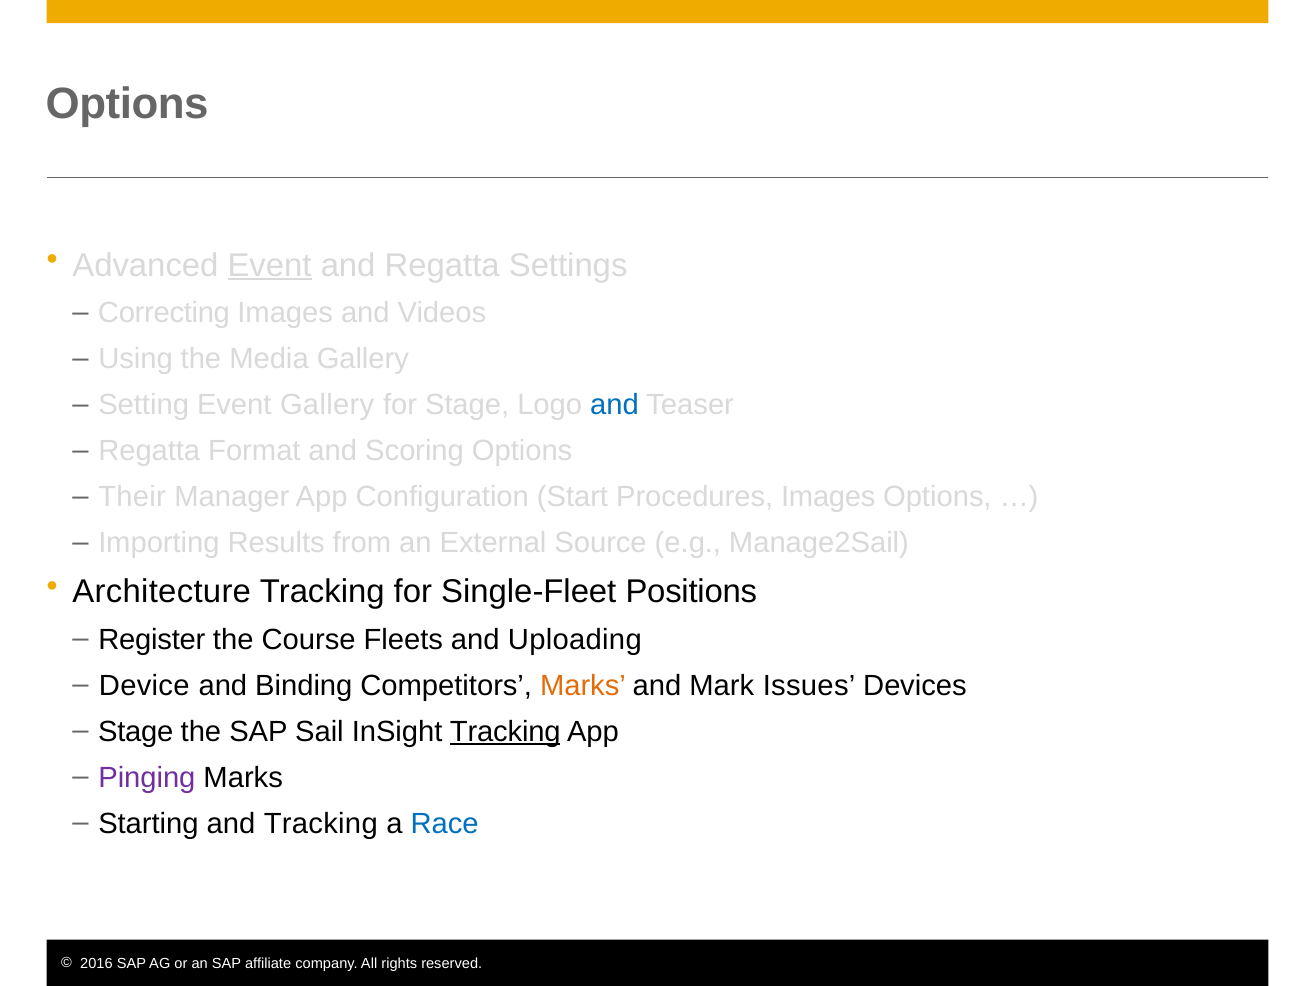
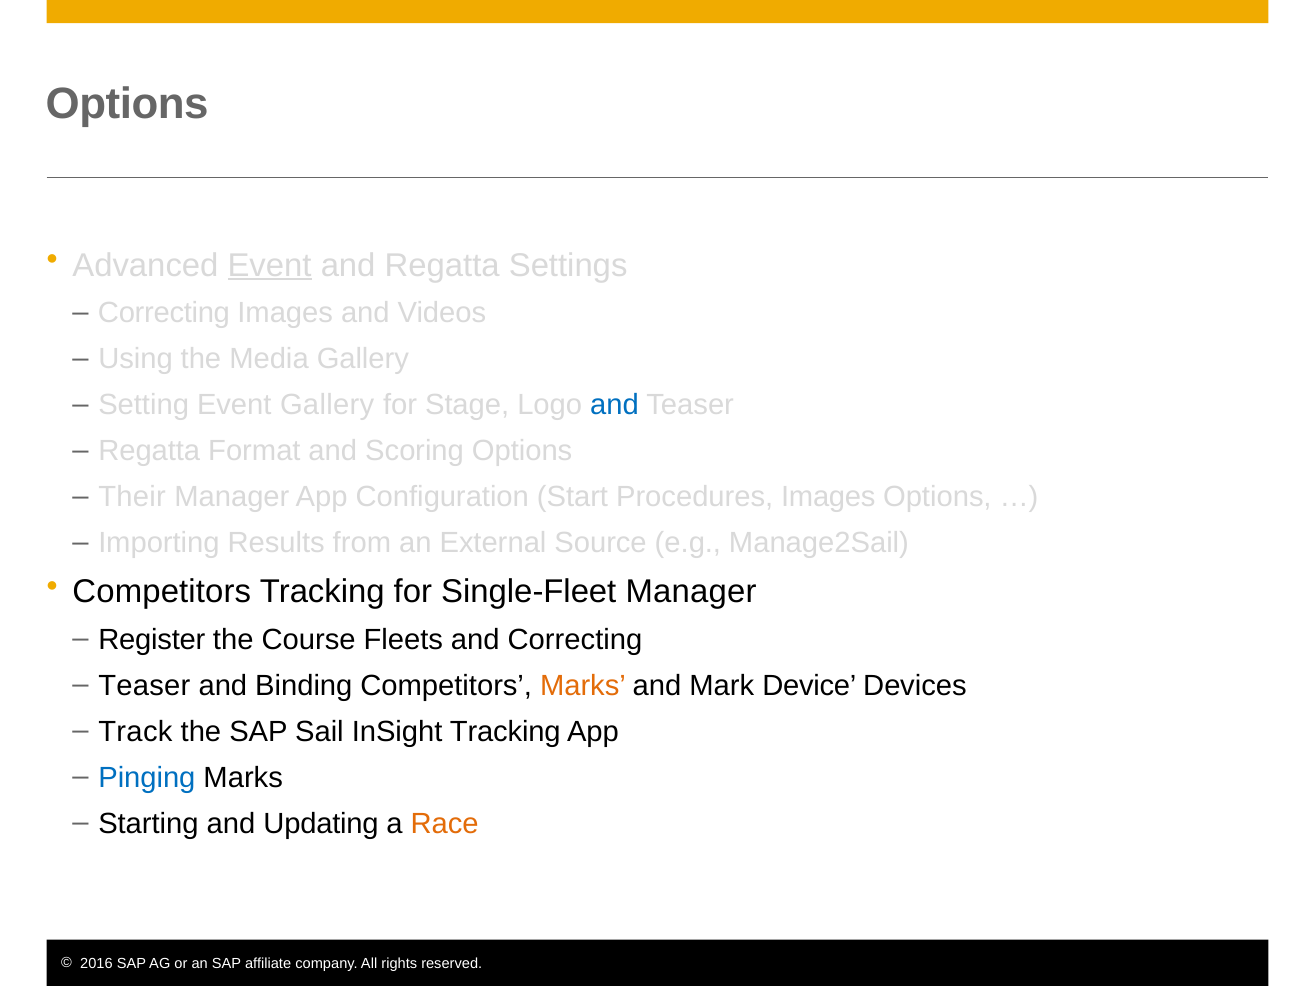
Architecture at (162, 592): Architecture -> Competitors
Single-Fleet Positions: Positions -> Manager
and Uploading: Uploading -> Correcting
Device at (144, 686): Device -> Teaser
Issues: Issues -> Device
Stage at (136, 732): Stage -> Track
Tracking at (505, 732) underline: present -> none
Pinging colour: purple -> blue
and Tracking: Tracking -> Updating
Race colour: blue -> orange
